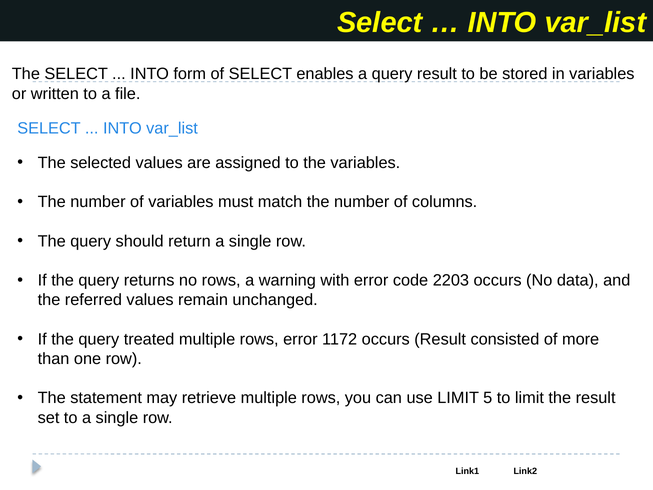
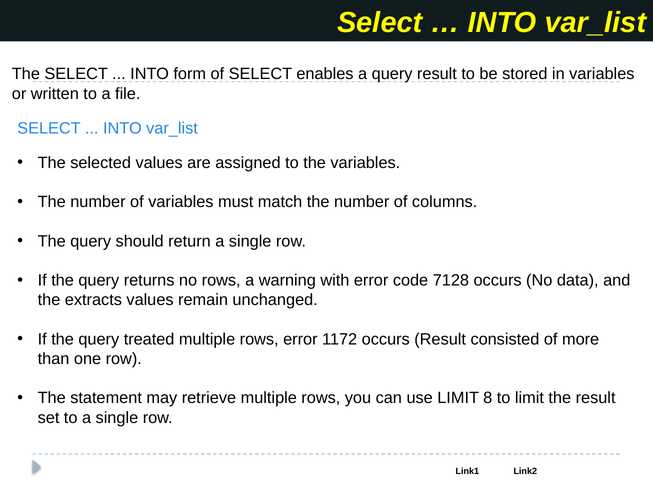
2203: 2203 -> 7128
referred: referred -> extracts
5: 5 -> 8
